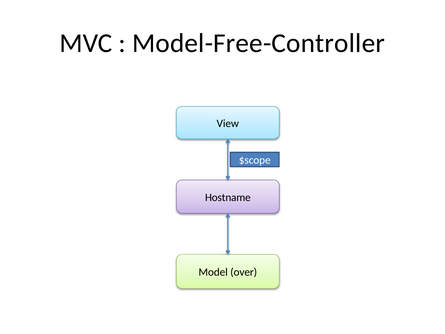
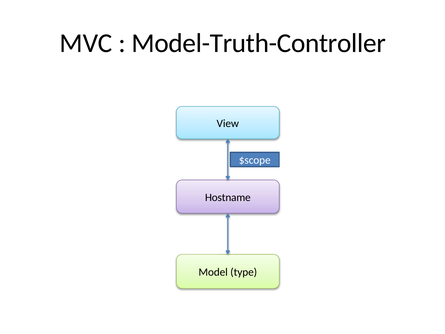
Model-Free-Controller: Model-Free-Controller -> Model-Truth-Controller
over: over -> type
